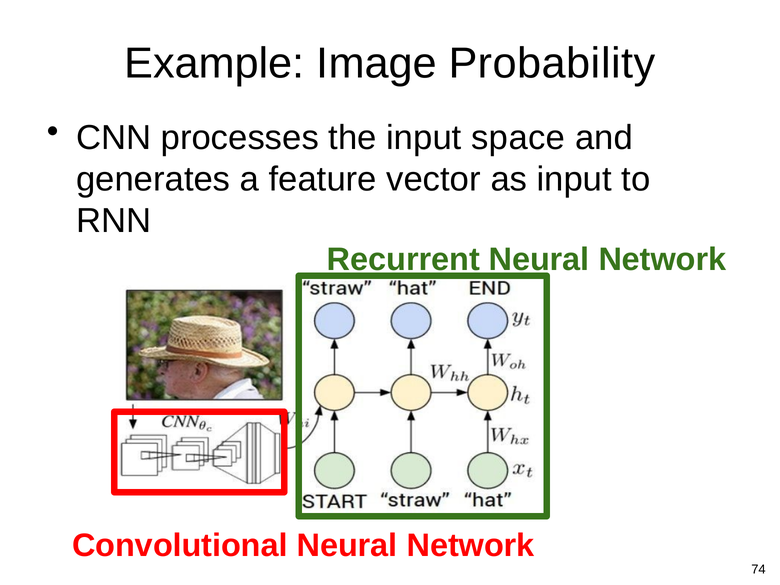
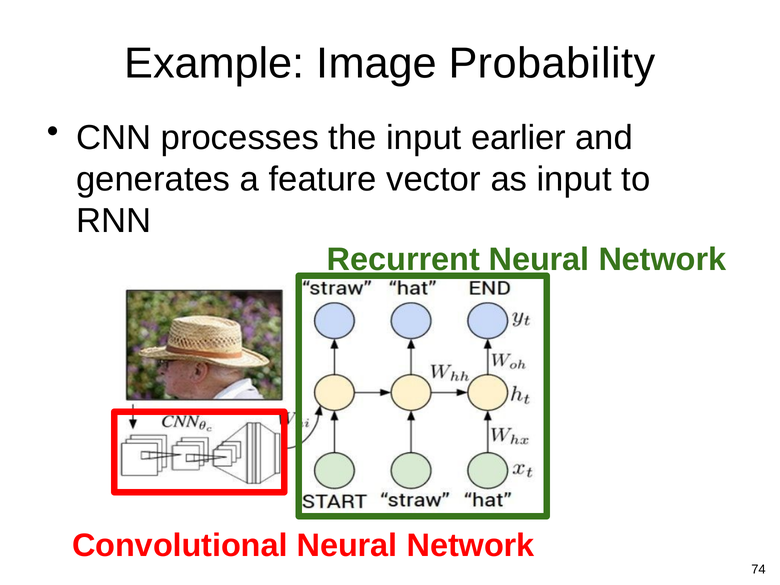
space: space -> earlier
